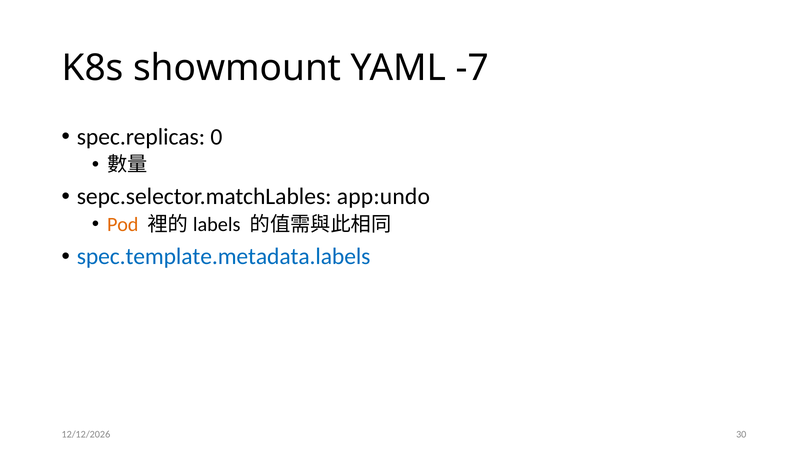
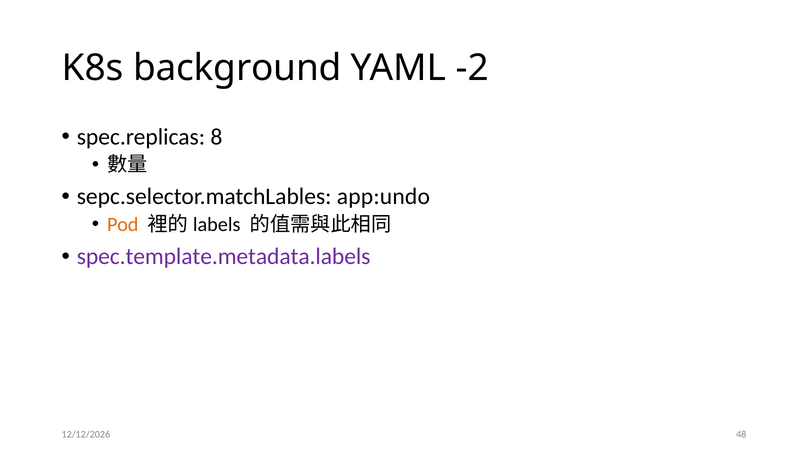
showmount: showmount -> background
-7: -7 -> -2
0: 0 -> 8
spec.template.metadata.labels colour: blue -> purple
30: 30 -> 48
